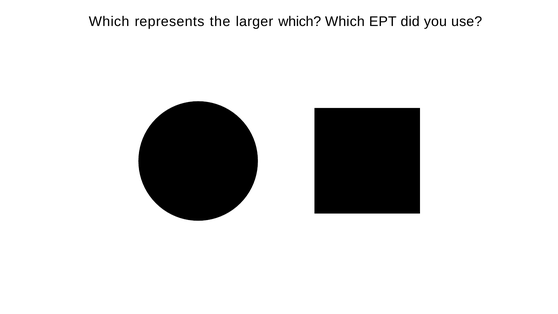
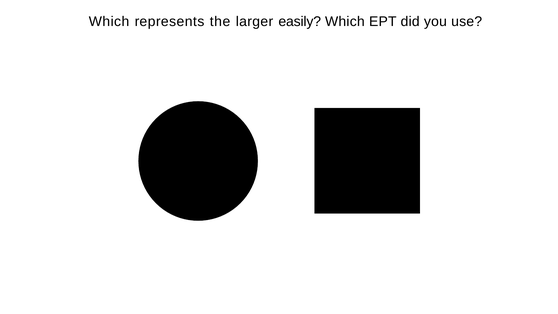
larger which: which -> easily
